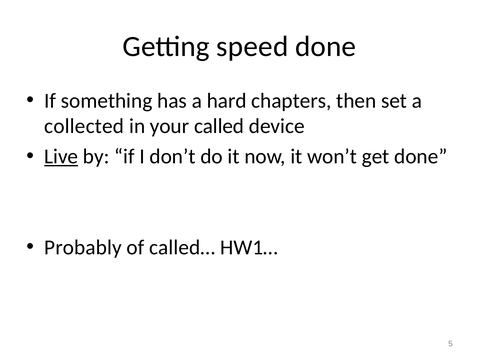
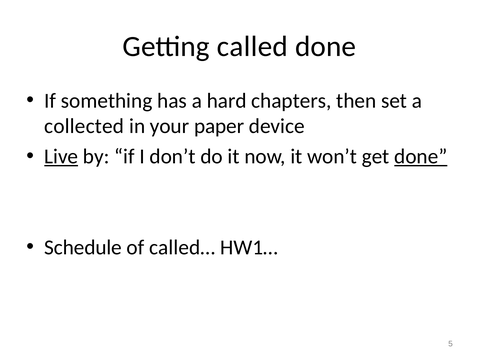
speed: speed -> called
called: called -> paper
done at (421, 156) underline: none -> present
Probably: Probably -> Schedule
